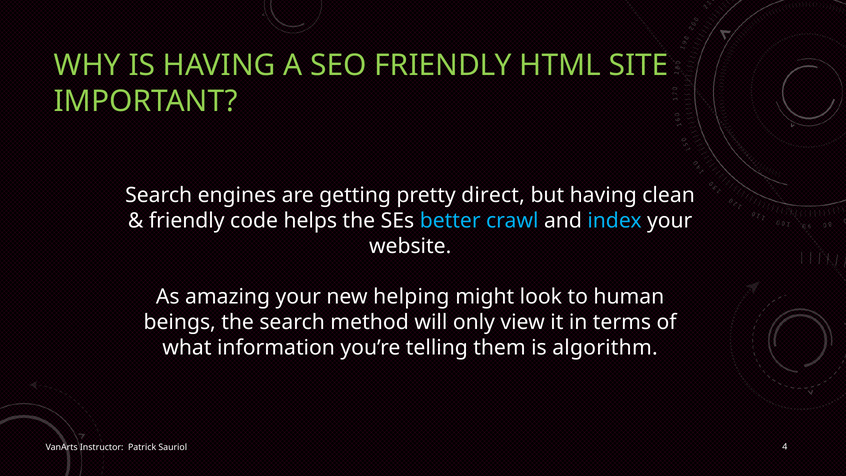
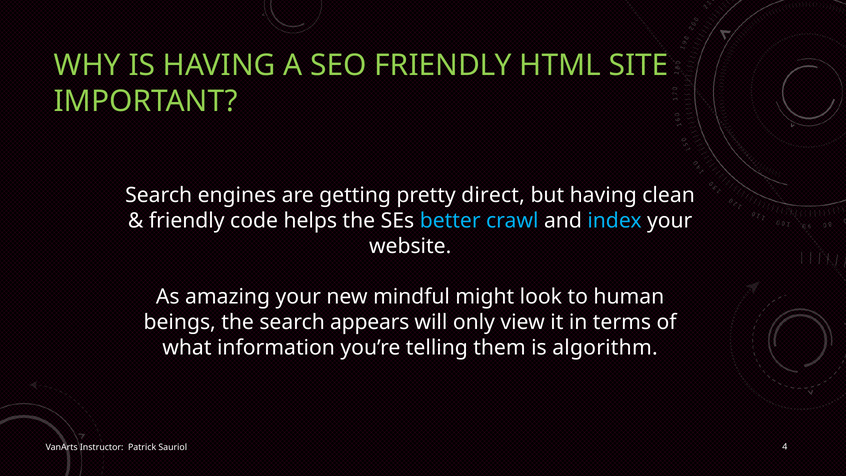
helping: helping -> mindful
method: method -> appears
